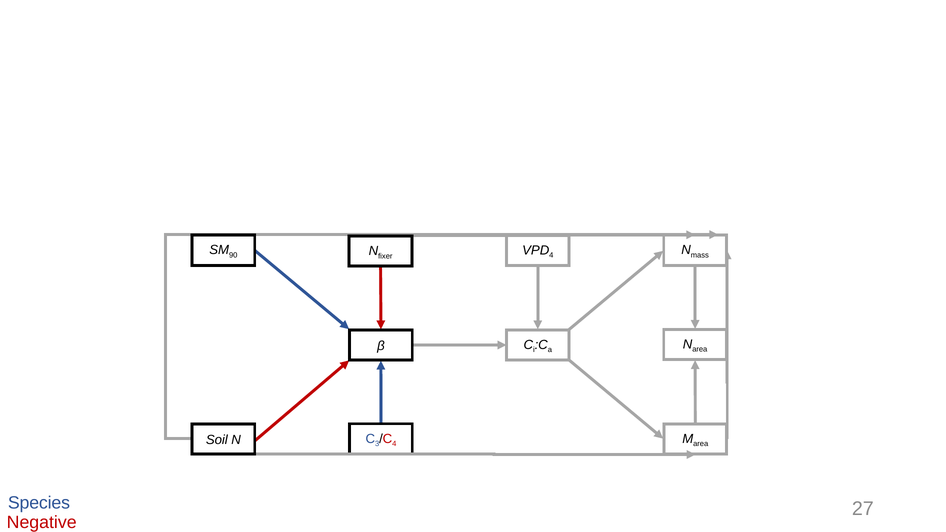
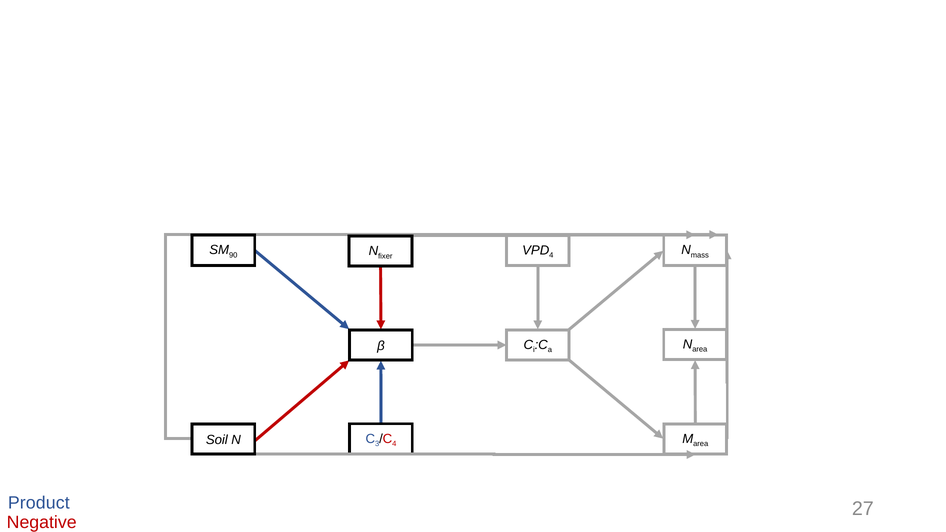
Species: Species -> Product
